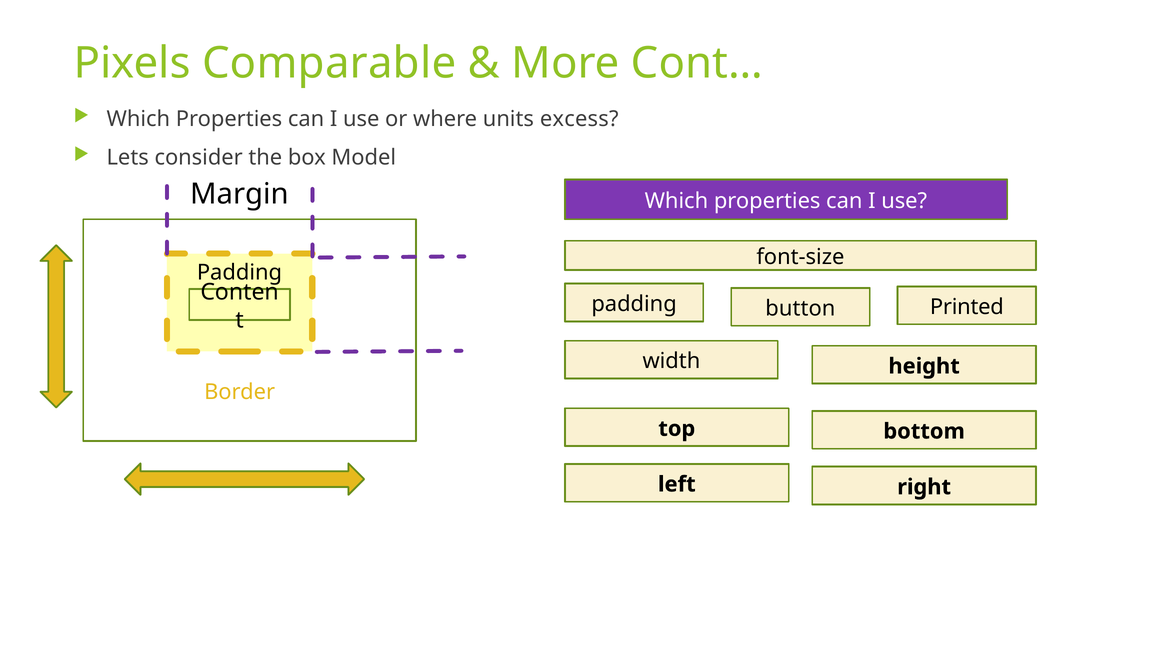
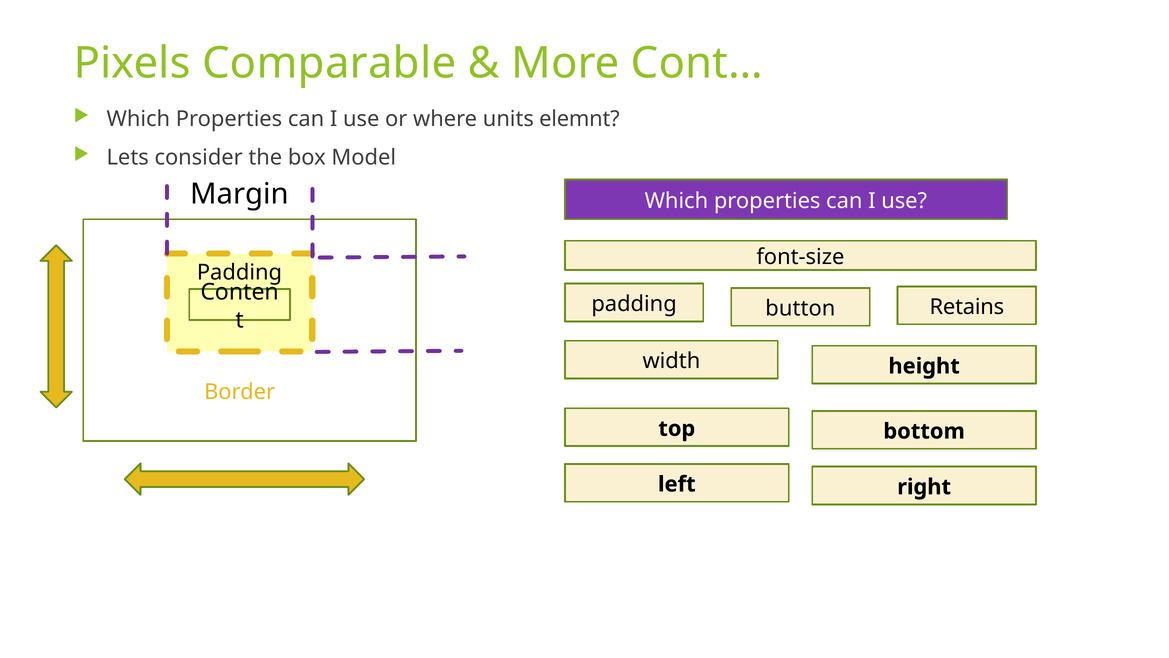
excess: excess -> elemnt
Printed: Printed -> Retains
